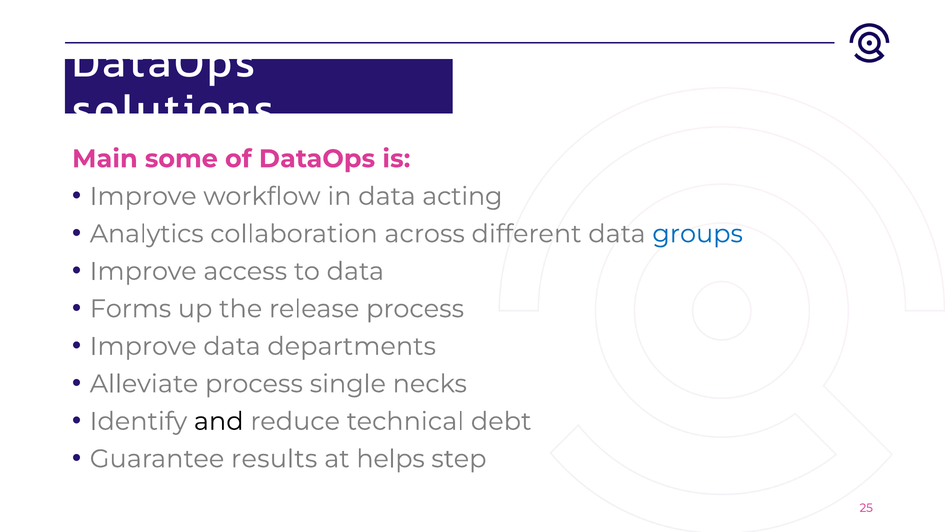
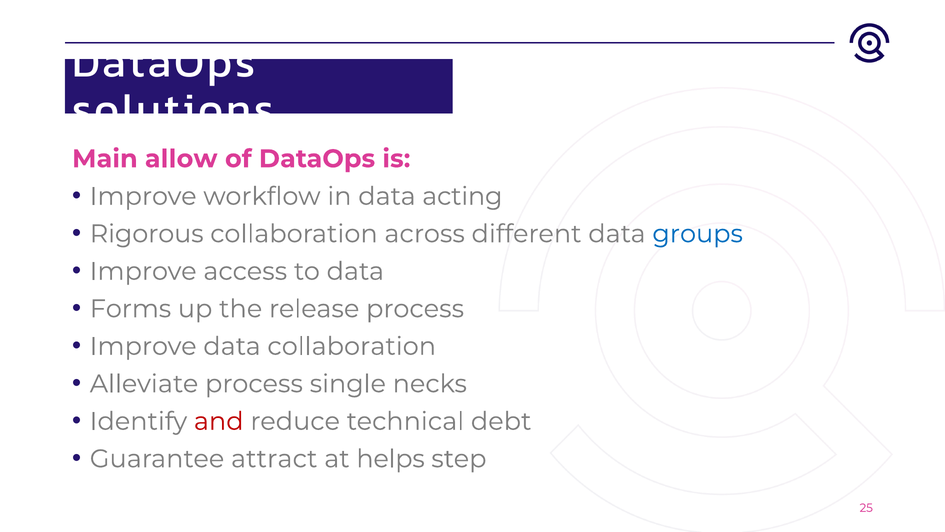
some: some -> allow
Analytics: Analytics -> Rigorous
data departments: departments -> collaboration
and colour: black -> red
results: results -> attract
